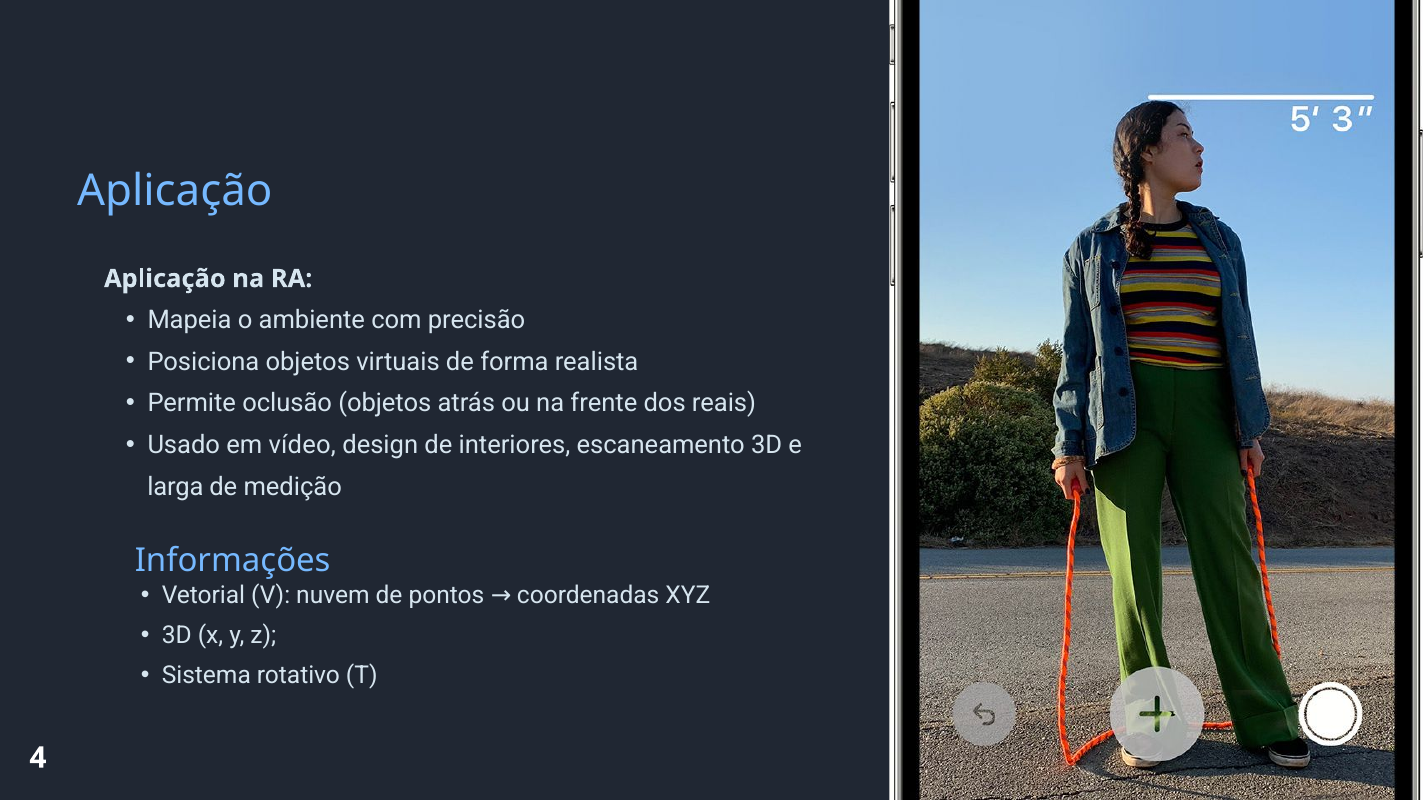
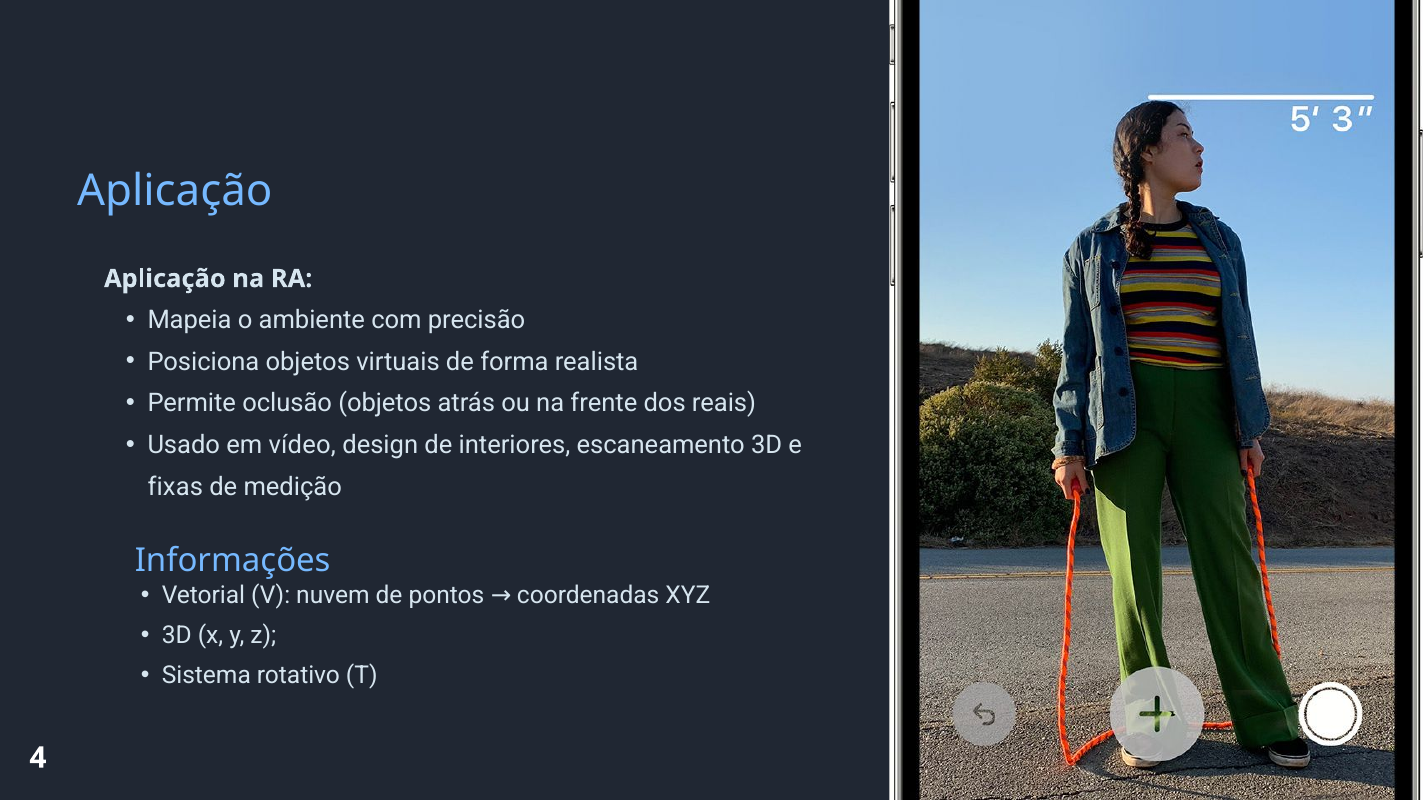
larga: larga -> fixas
